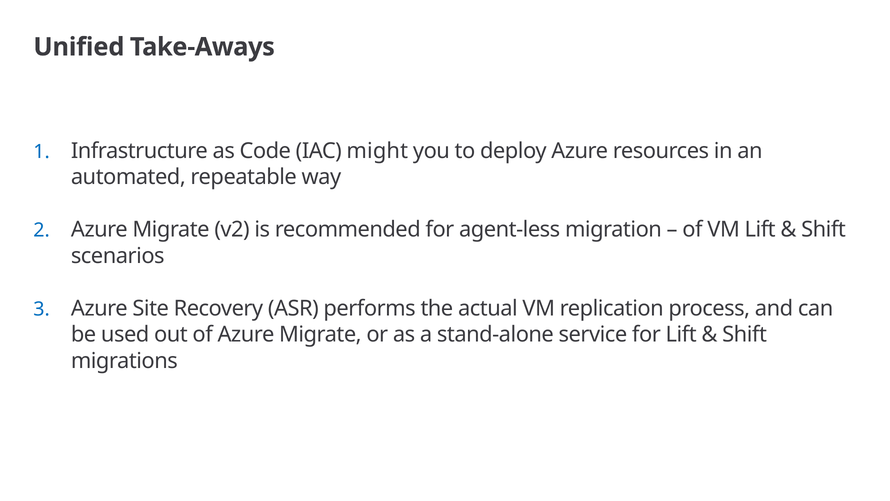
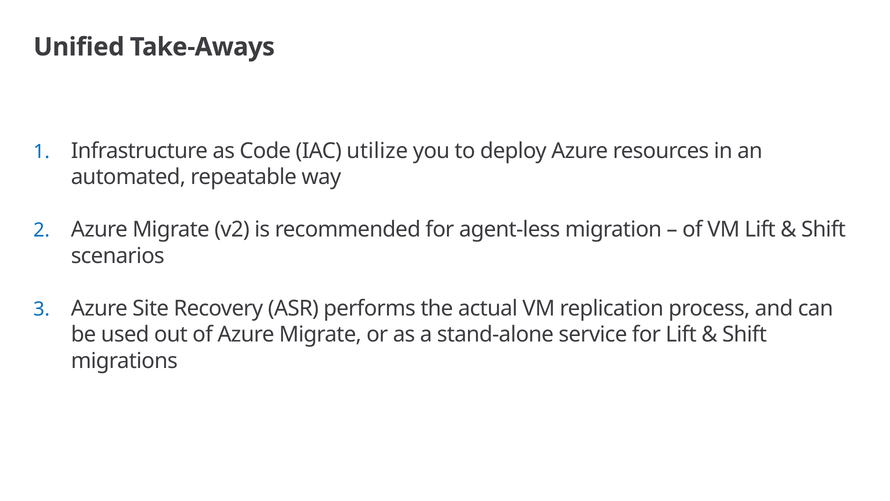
might: might -> utilize
